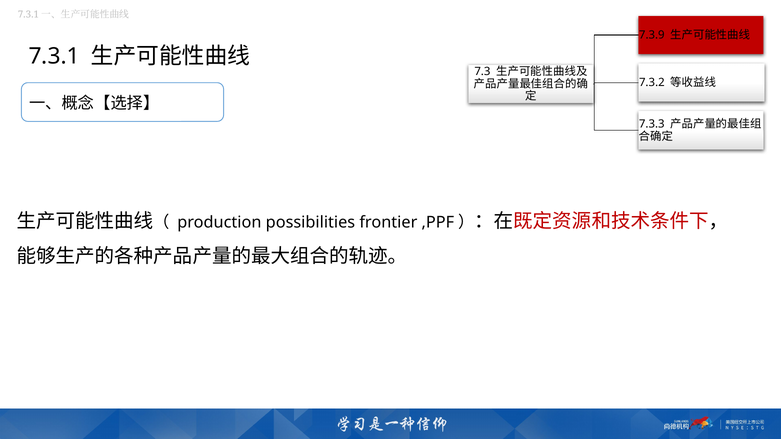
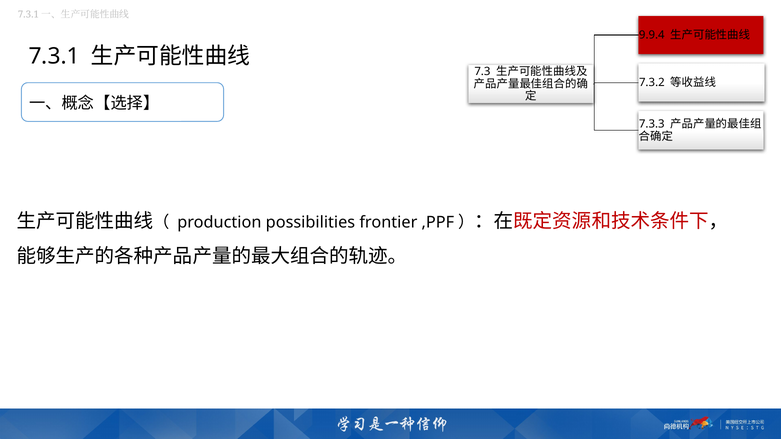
7.3.9: 7.3.9 -> 9.9.4
